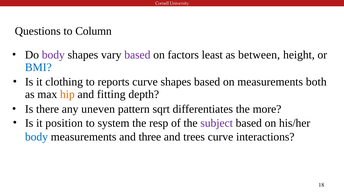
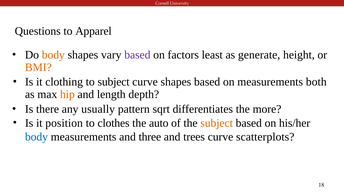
Column: Column -> Apparel
body at (53, 55) colour: purple -> orange
between: between -> generate
BMI colour: blue -> orange
to reports: reports -> subject
fitting: fitting -> length
uneven: uneven -> usually
system: system -> clothes
resp: resp -> auto
subject at (217, 123) colour: purple -> orange
interactions: interactions -> scatterplots
